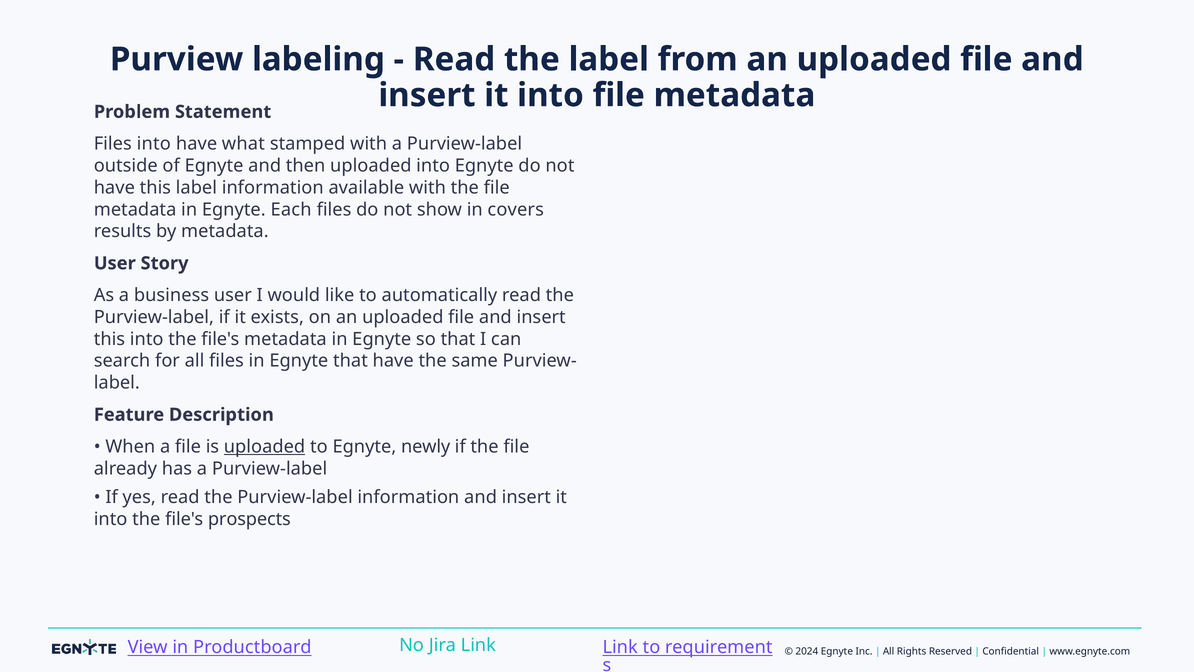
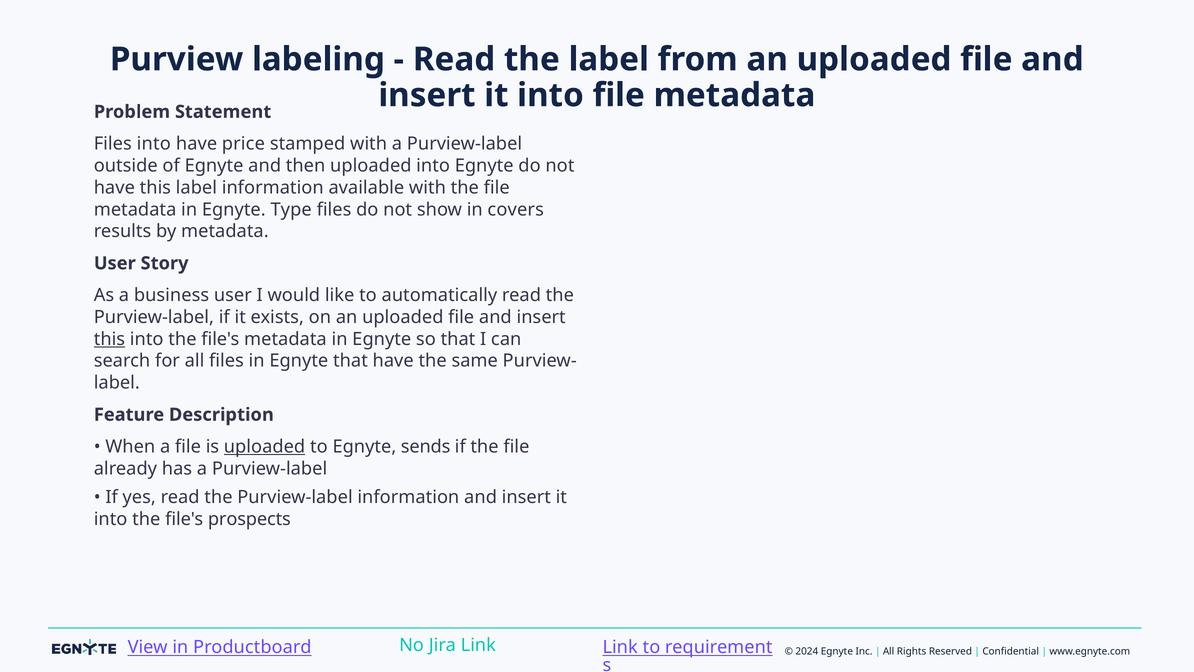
what: what -> price
Each: Each -> Type
this at (109, 339) underline: none -> present
newly: newly -> sends
